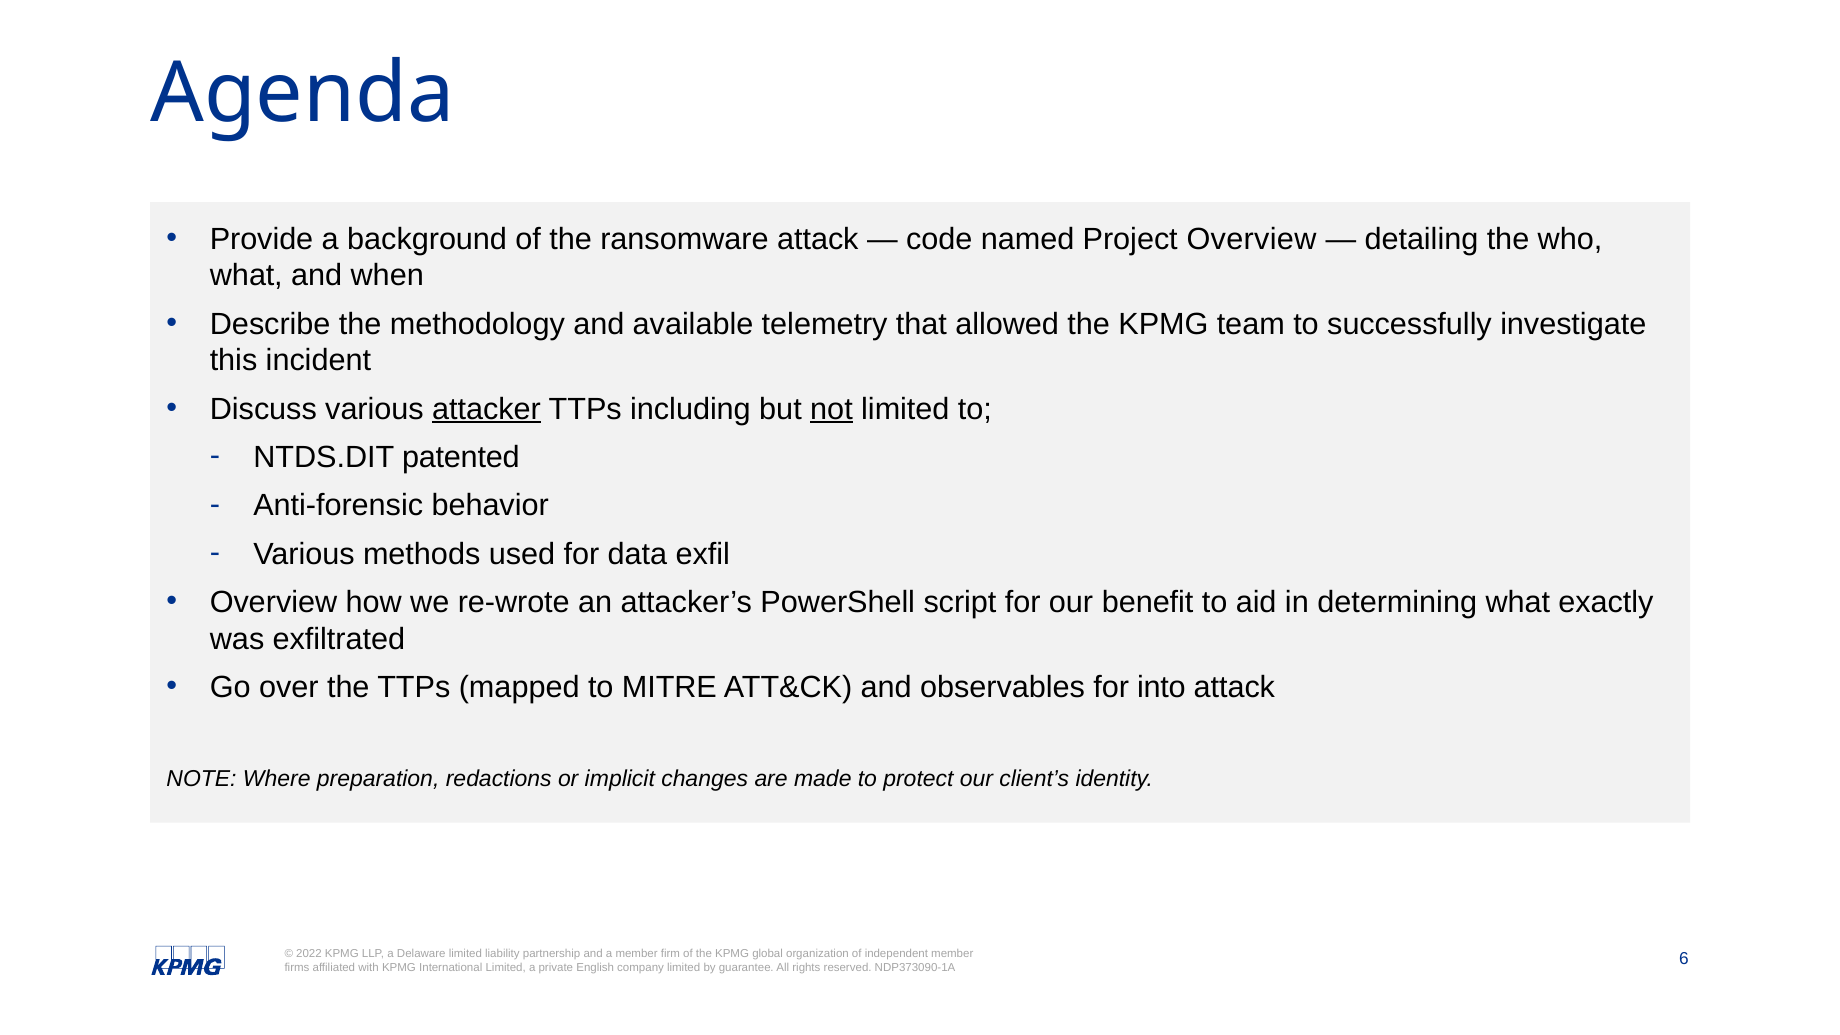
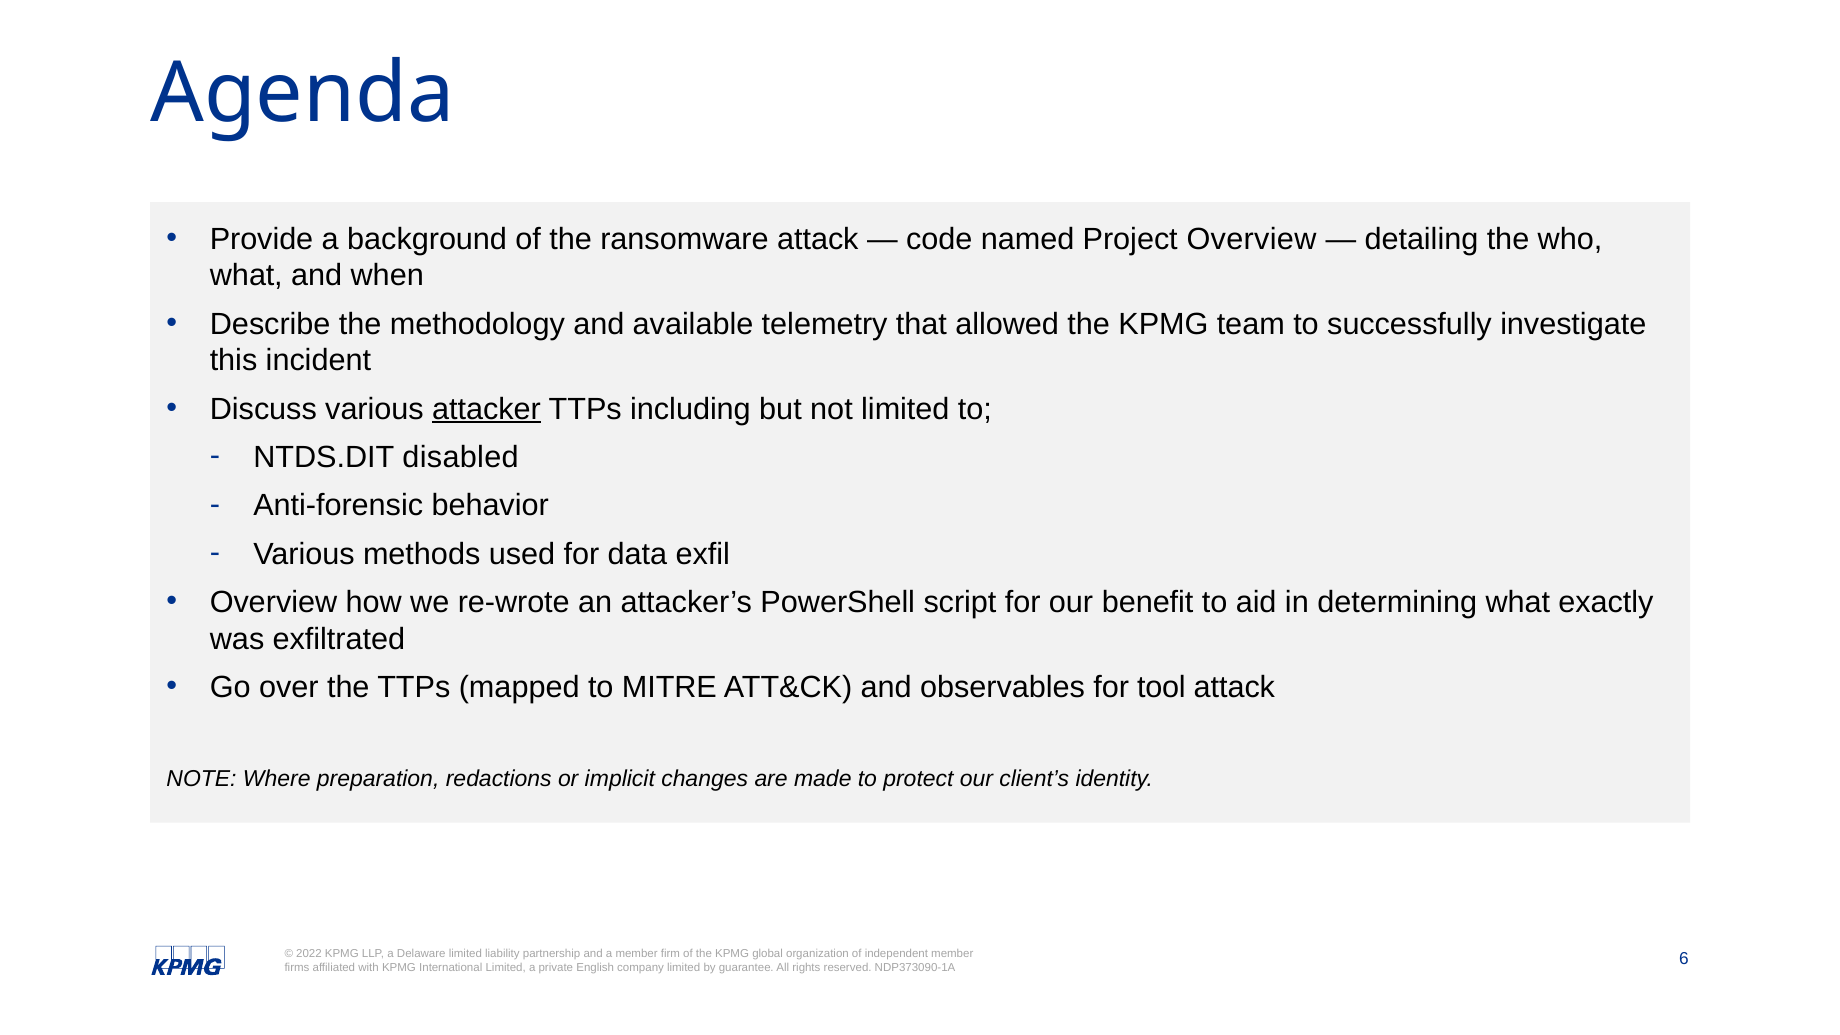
not underline: present -> none
patented: patented -> disabled
into: into -> tool
